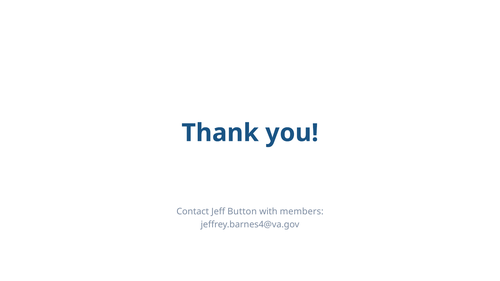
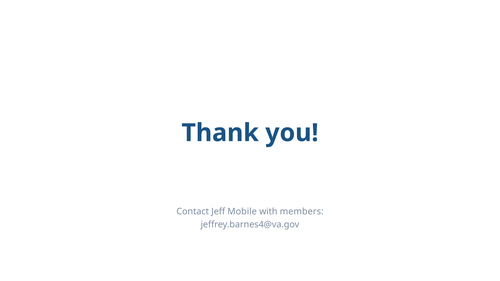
Button: Button -> Mobile
